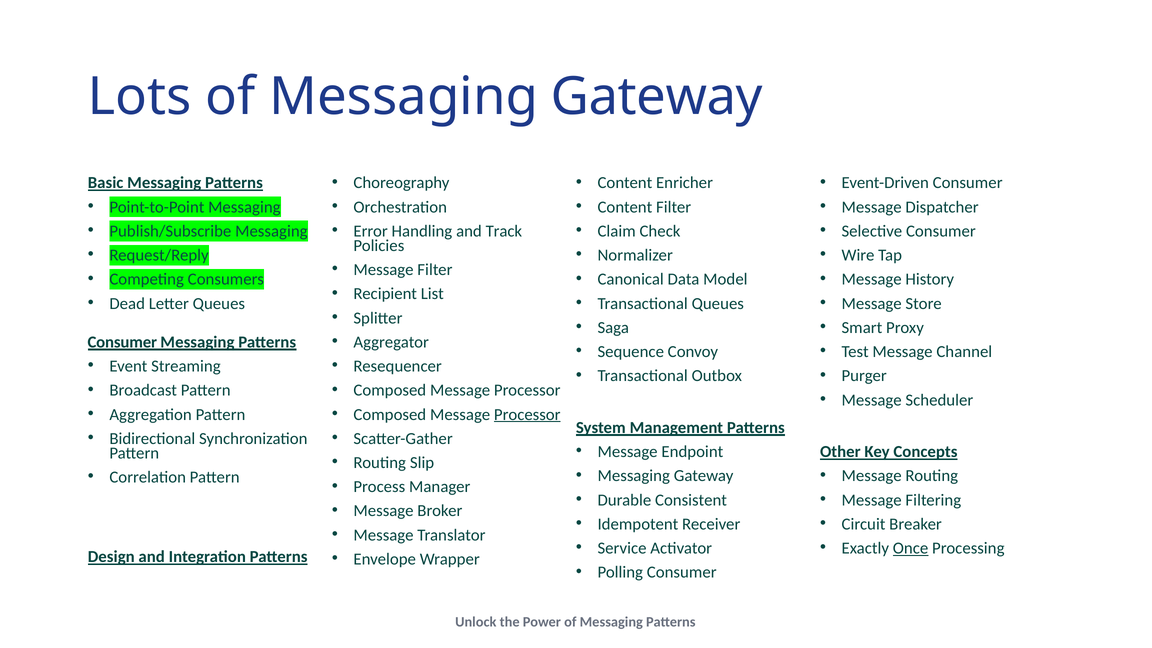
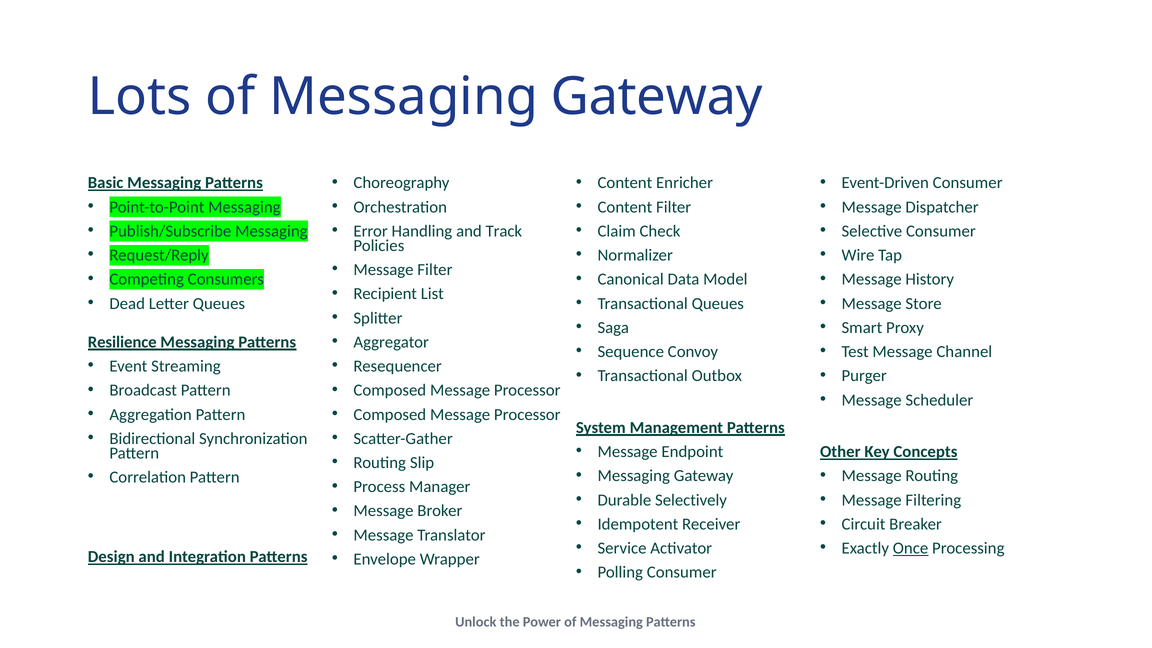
Consumer at (122, 342): Consumer -> Resilience
Processor at (527, 414) underline: present -> none
Consistent: Consistent -> Selectively
